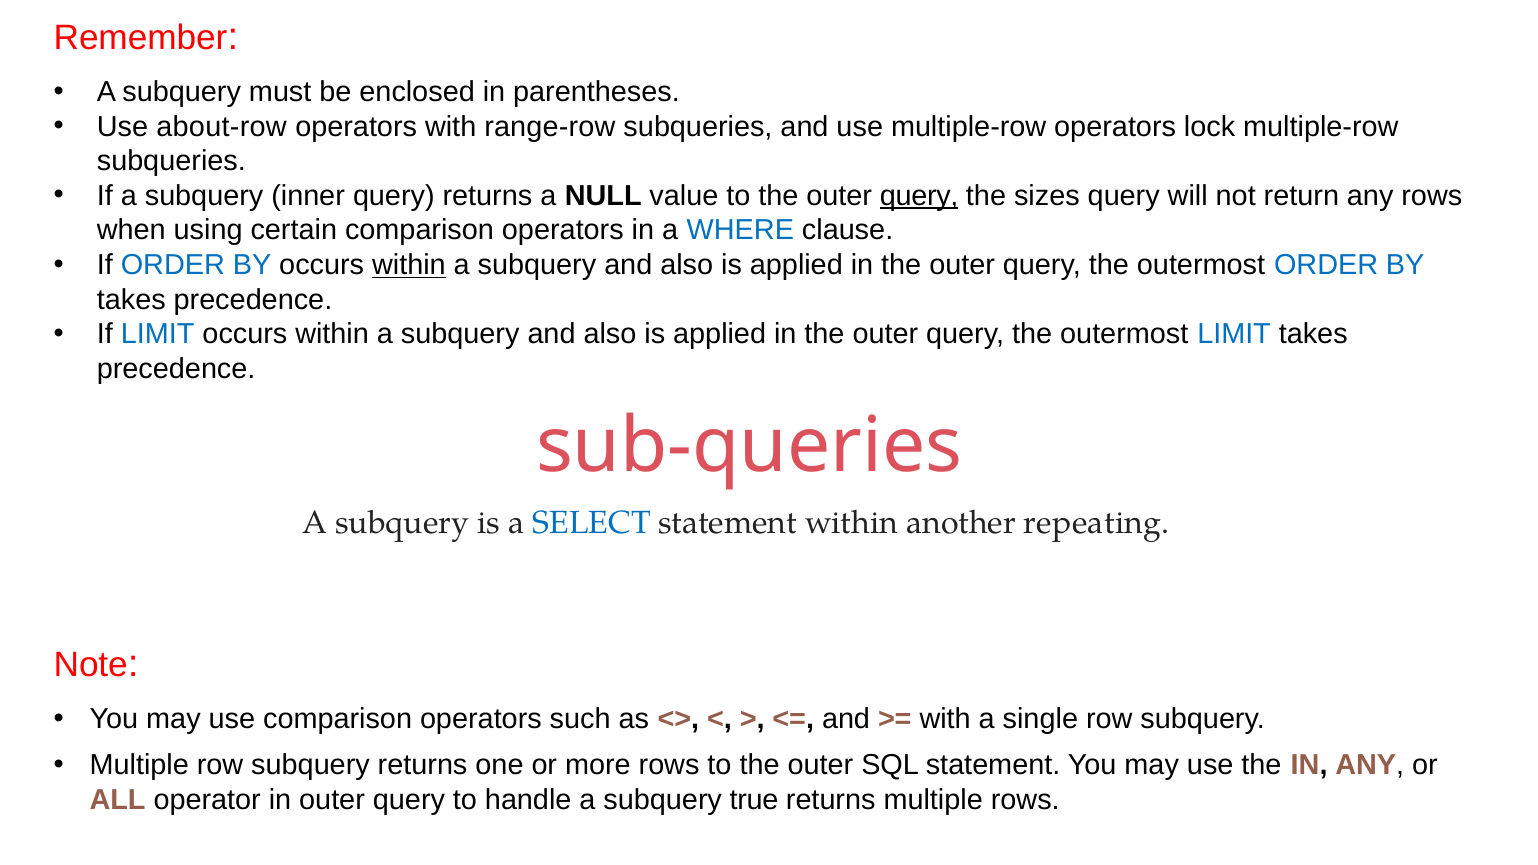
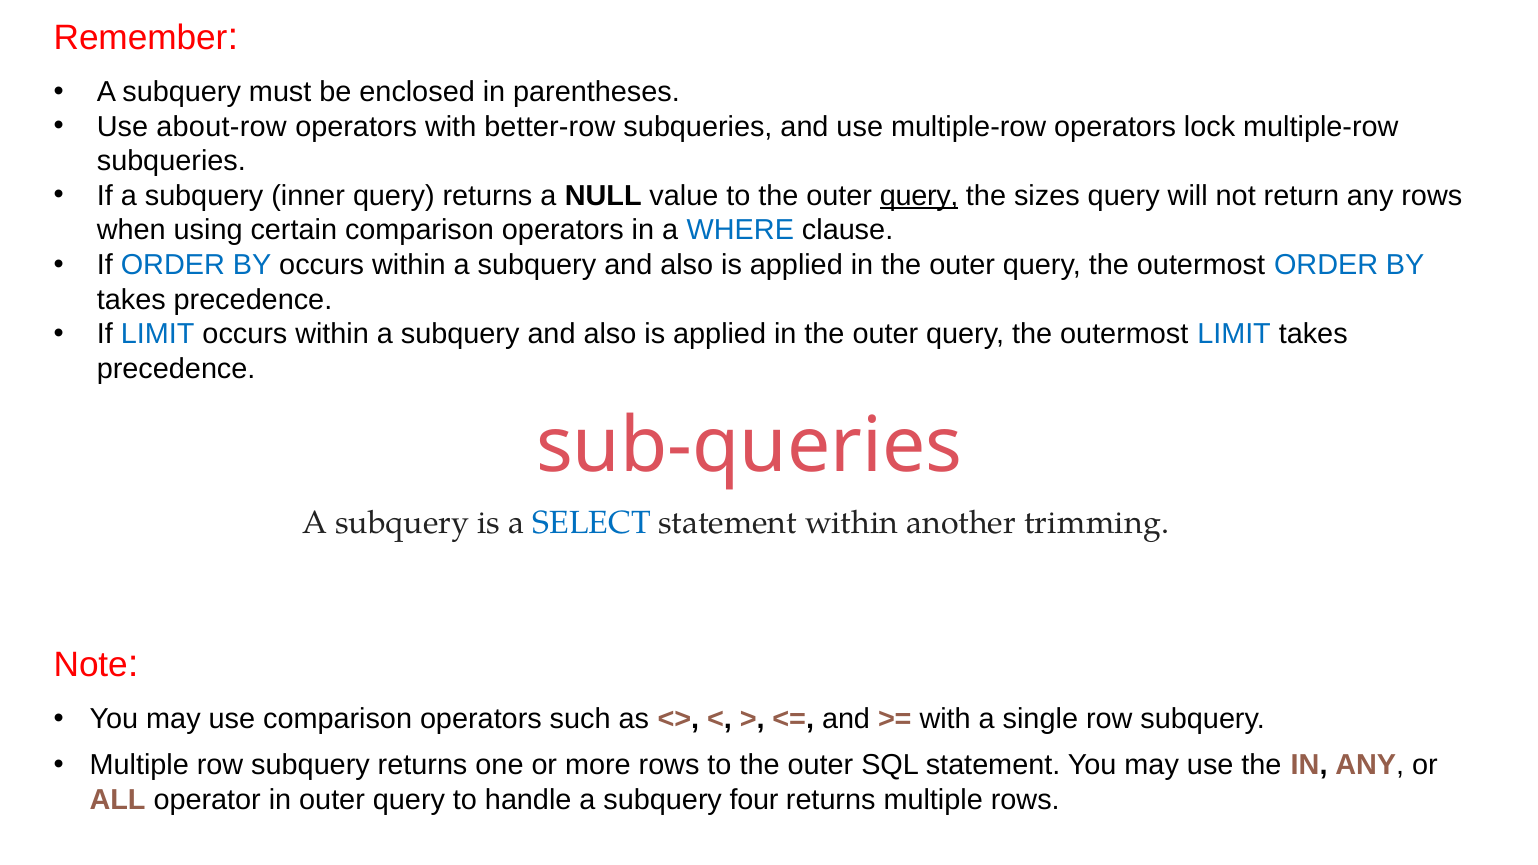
range-row: range-row -> better-row
within at (409, 265) underline: present -> none
repeating: repeating -> trimming
true: true -> four
